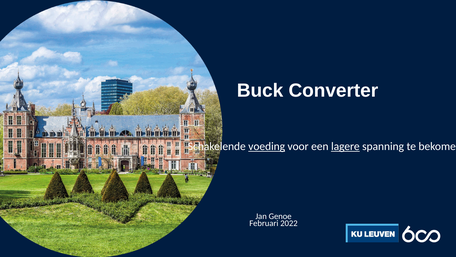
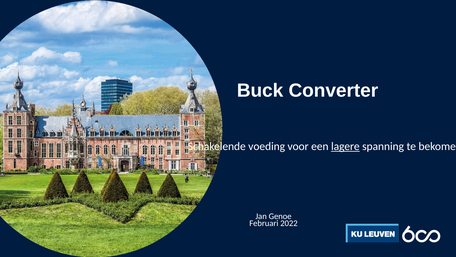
voeding underline: present -> none
